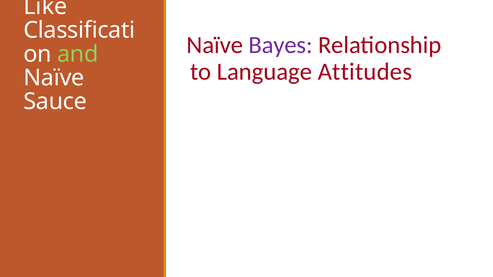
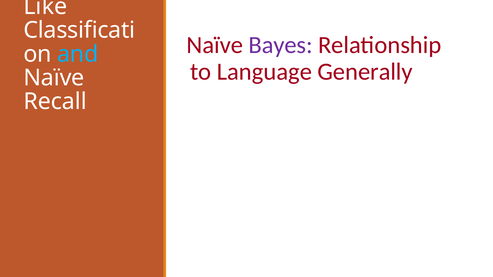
and colour: light green -> light blue
Attitudes: Attitudes -> Generally
Sauce: Sauce -> Recall
